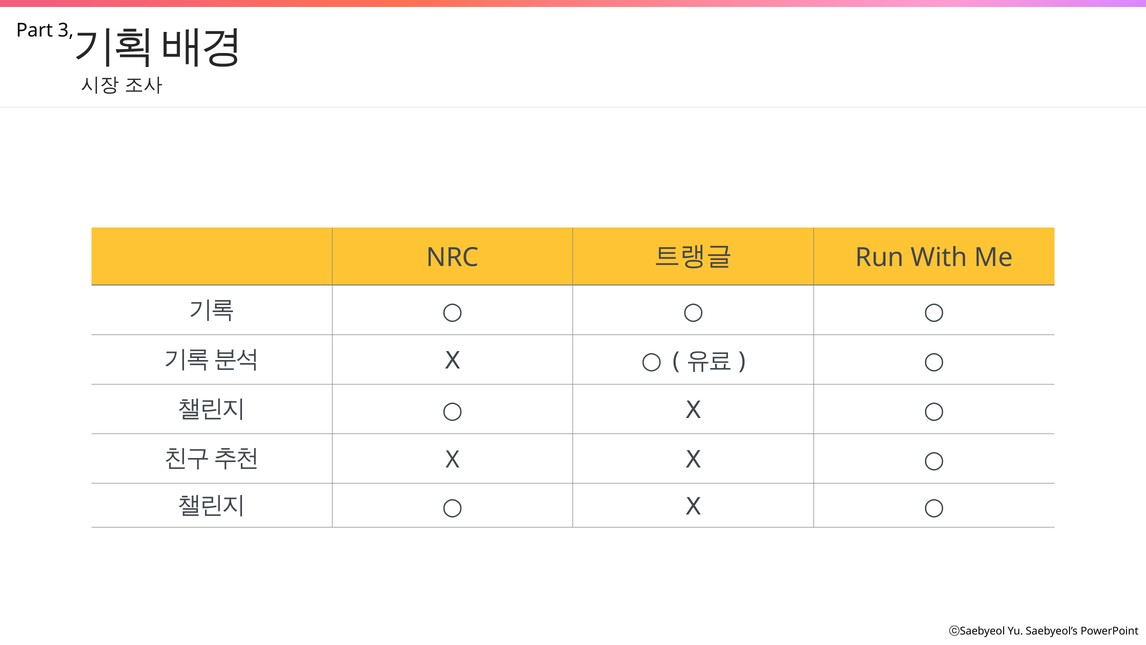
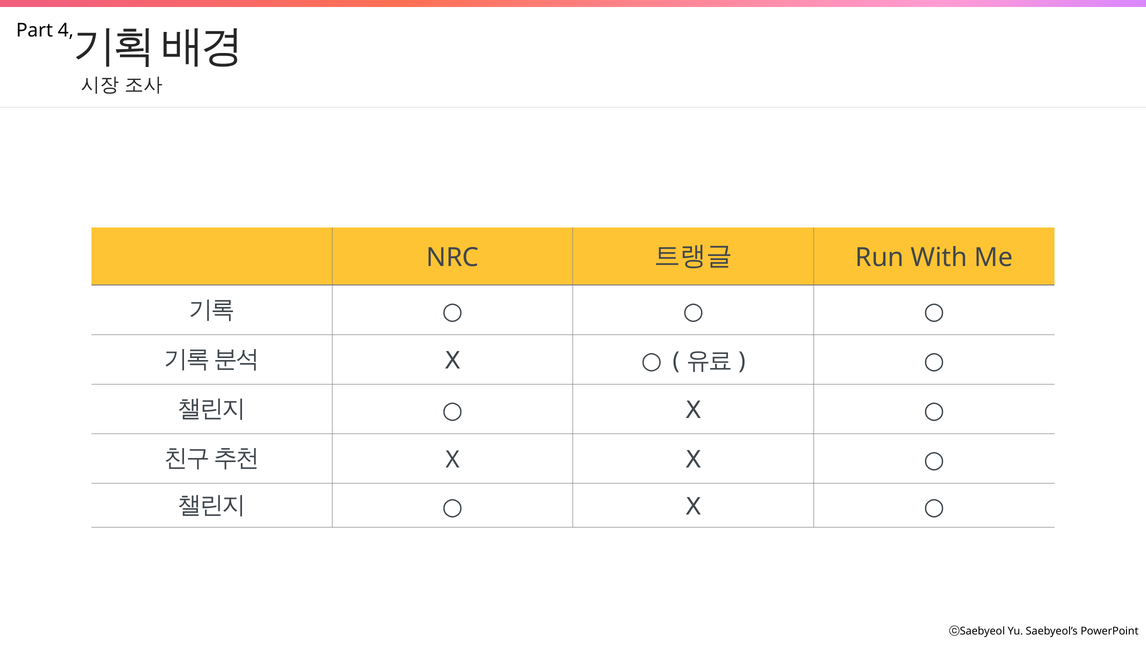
3: 3 -> 4
